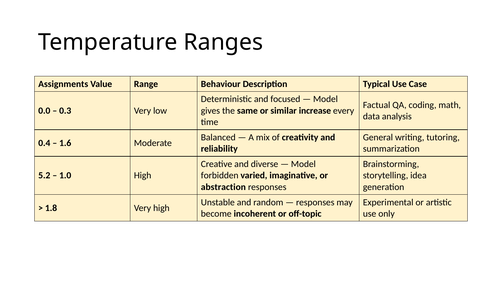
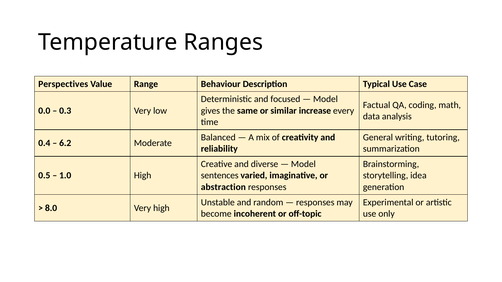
Assignments: Assignments -> Perspectives
1.6: 1.6 -> 6.2
5.2: 5.2 -> 0.5
forbidden: forbidden -> sentences
1.8: 1.8 -> 8.0
